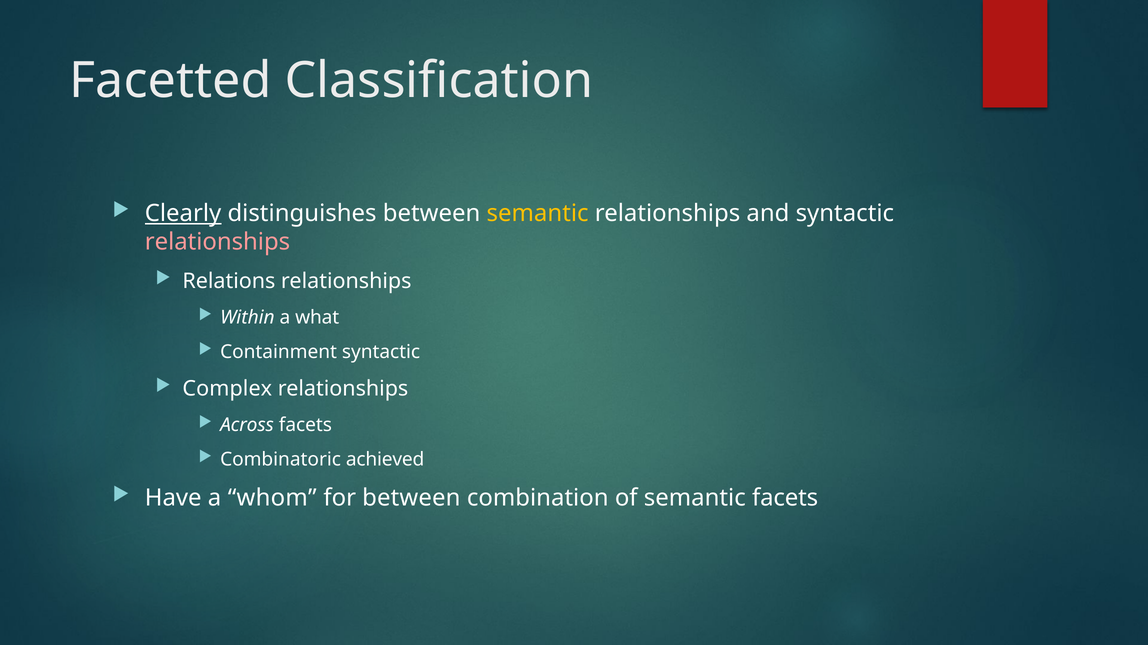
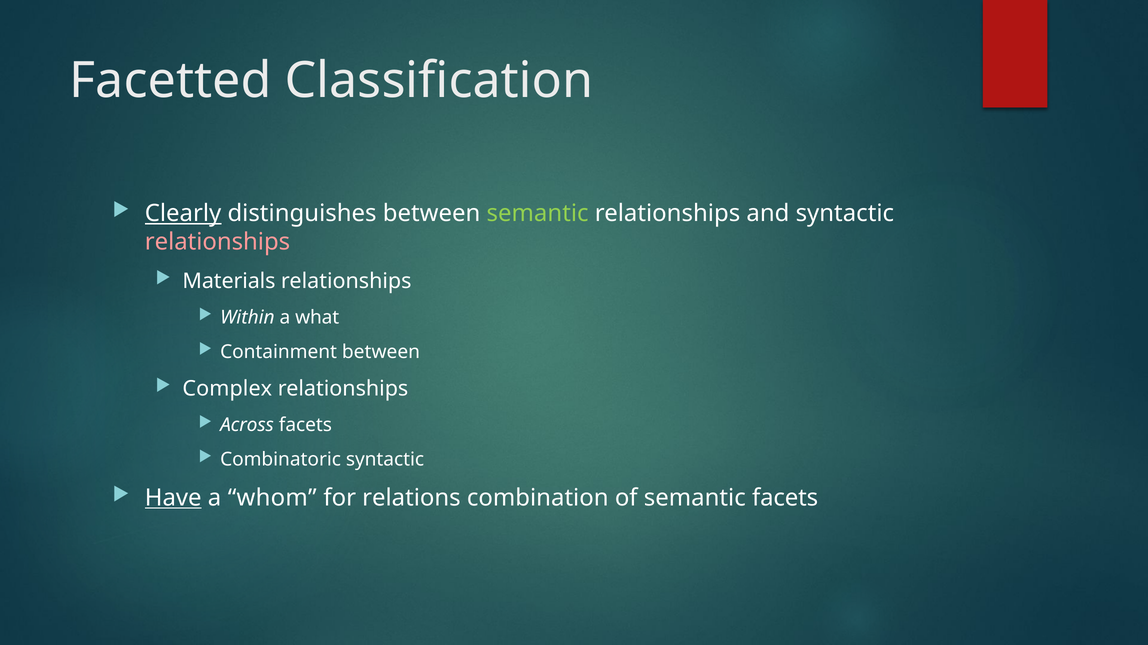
semantic at (538, 214) colour: yellow -> light green
Relations: Relations -> Materials
Containment syntactic: syntactic -> between
Combinatoric achieved: achieved -> syntactic
Have underline: none -> present
for between: between -> relations
